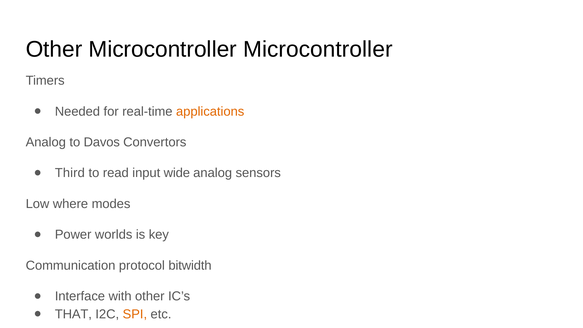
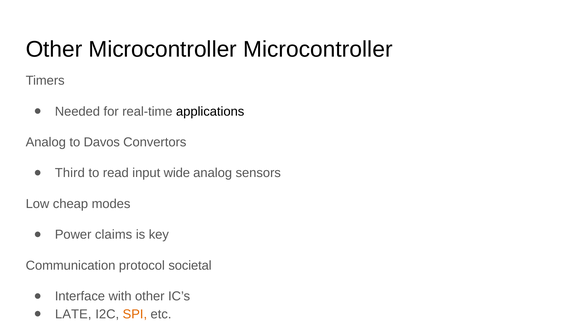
applications colour: orange -> black
where: where -> cheap
worlds: worlds -> claims
bitwidth: bitwidth -> societal
THAT: THAT -> LATE
